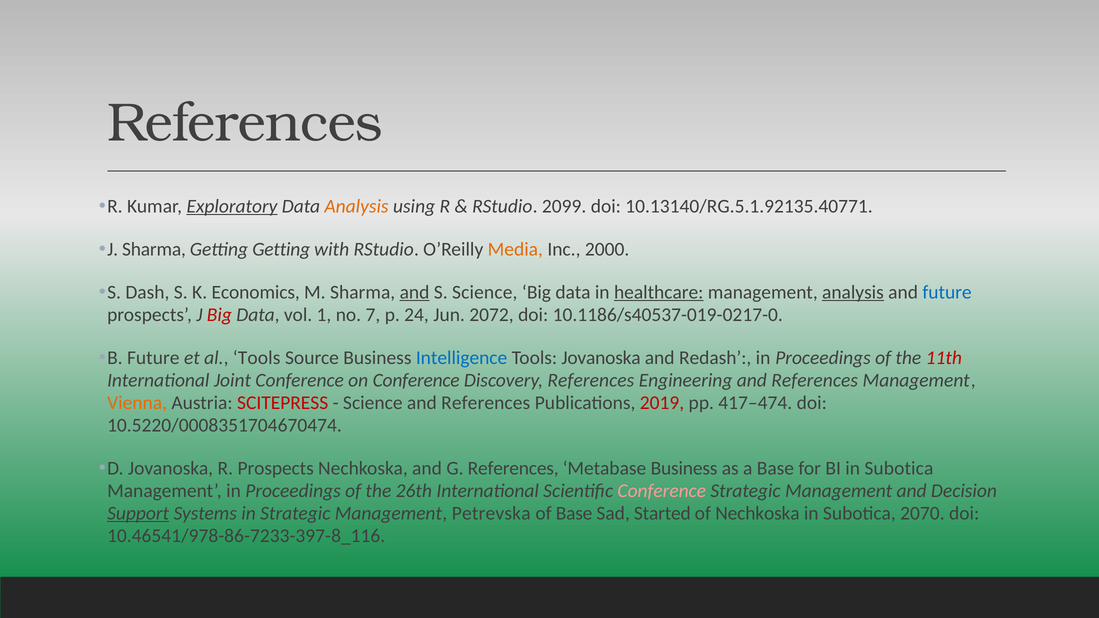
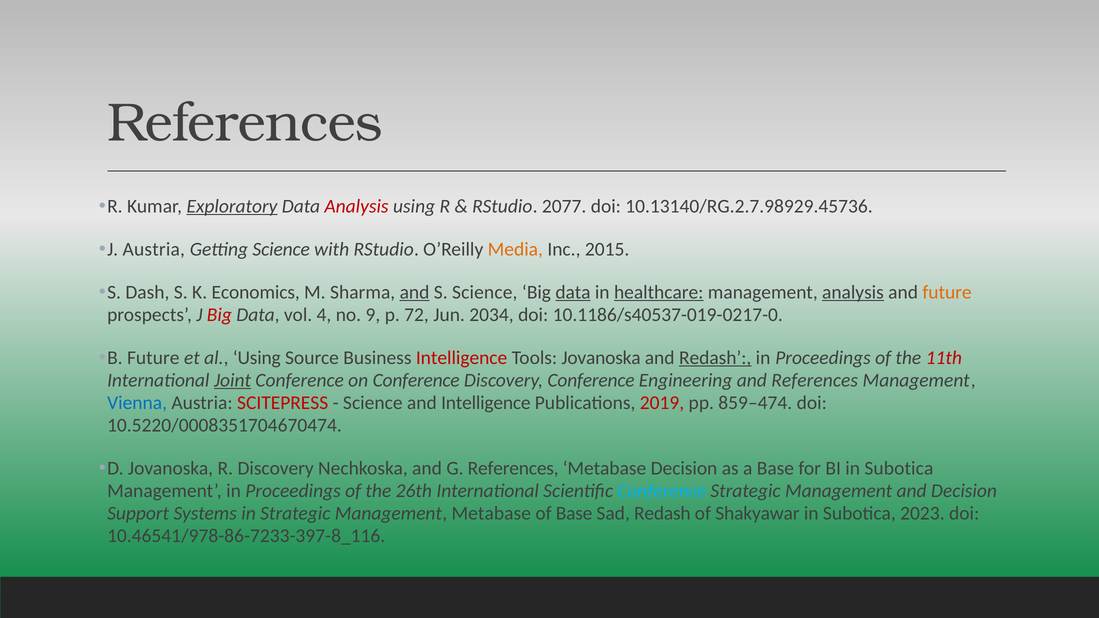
Analysis at (357, 206) colour: orange -> red
2099: 2099 -> 2077
10.13140/RG.5.1.92135.40771: 10.13140/RG.5.1.92135.40771 -> 10.13140/RG.2.7.98929.45736
J Sharma: Sharma -> Austria
Getting Getting: Getting -> Science
2000: 2000 -> 2015
data at (573, 292) underline: none -> present
future at (947, 292) colour: blue -> orange
1: 1 -> 4
7: 7 -> 9
24: 24 -> 72
2072: 2072 -> 2034
al Tools: Tools -> Using
Intelligence at (462, 358) colour: blue -> red
Redash at (715, 358) underline: none -> present
Joint underline: none -> present
Discovery References: References -> Conference
Vienna colour: orange -> blue
Science and References: References -> Intelligence
417–474: 417–474 -> 859–474
R Prospects: Prospects -> Discovery
Metabase Business: Business -> Decision
Conference at (662, 491) colour: pink -> light blue
Support underline: present -> none
Management Petrevska: Petrevska -> Metabase
Sad Started: Started -> Redash
of Nechkoska: Nechkoska -> Shakyawar
2070: 2070 -> 2023
